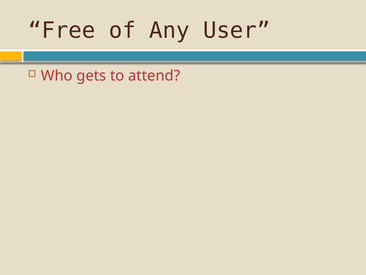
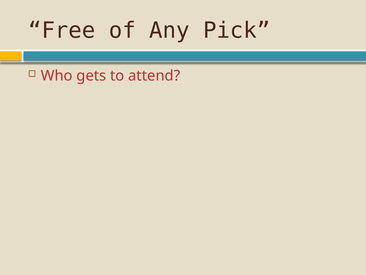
User: User -> Pick
